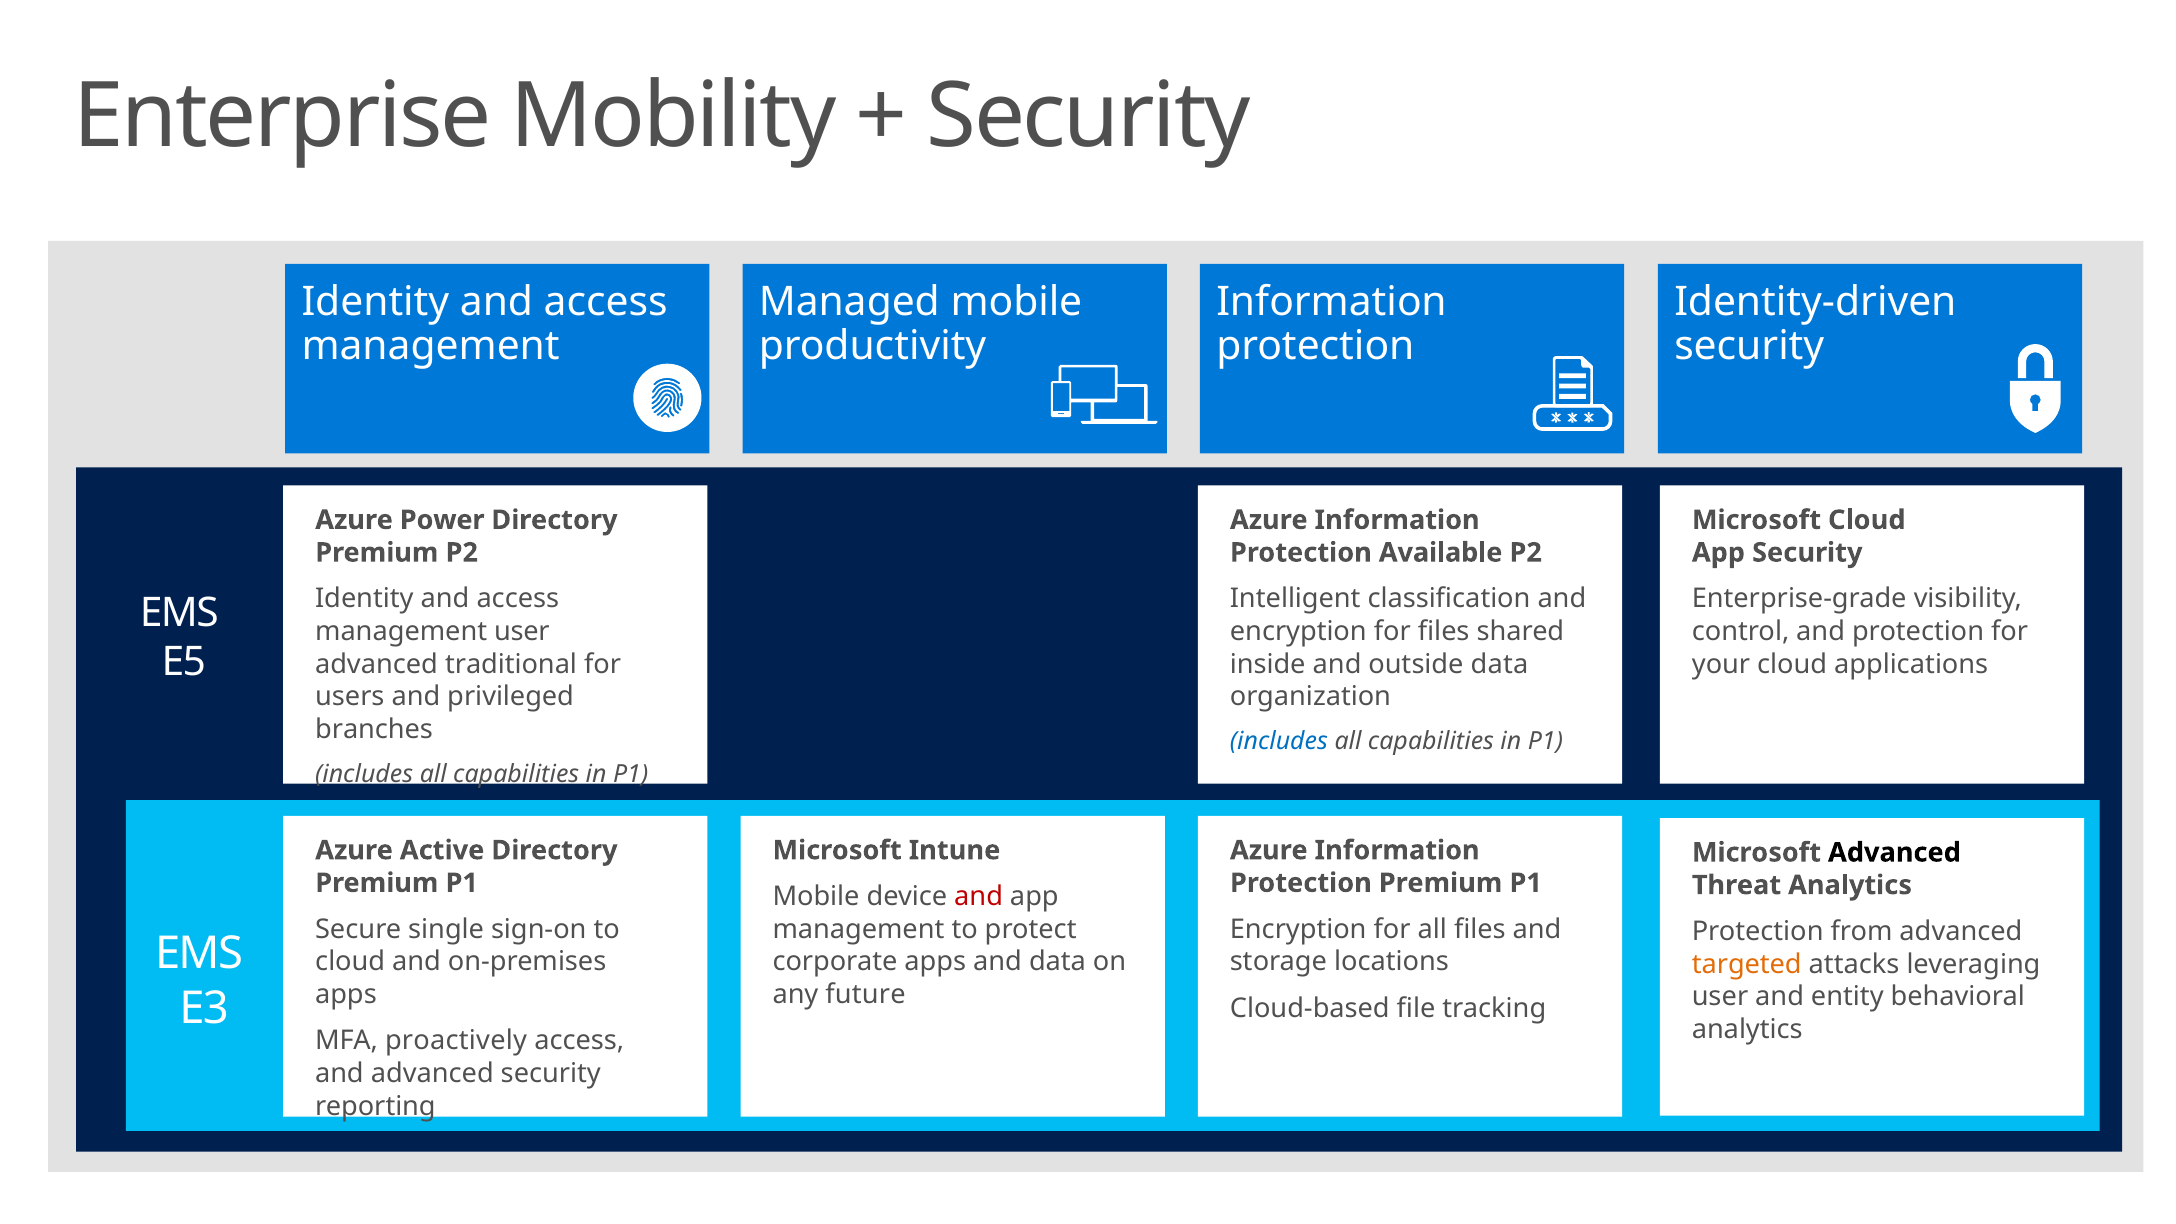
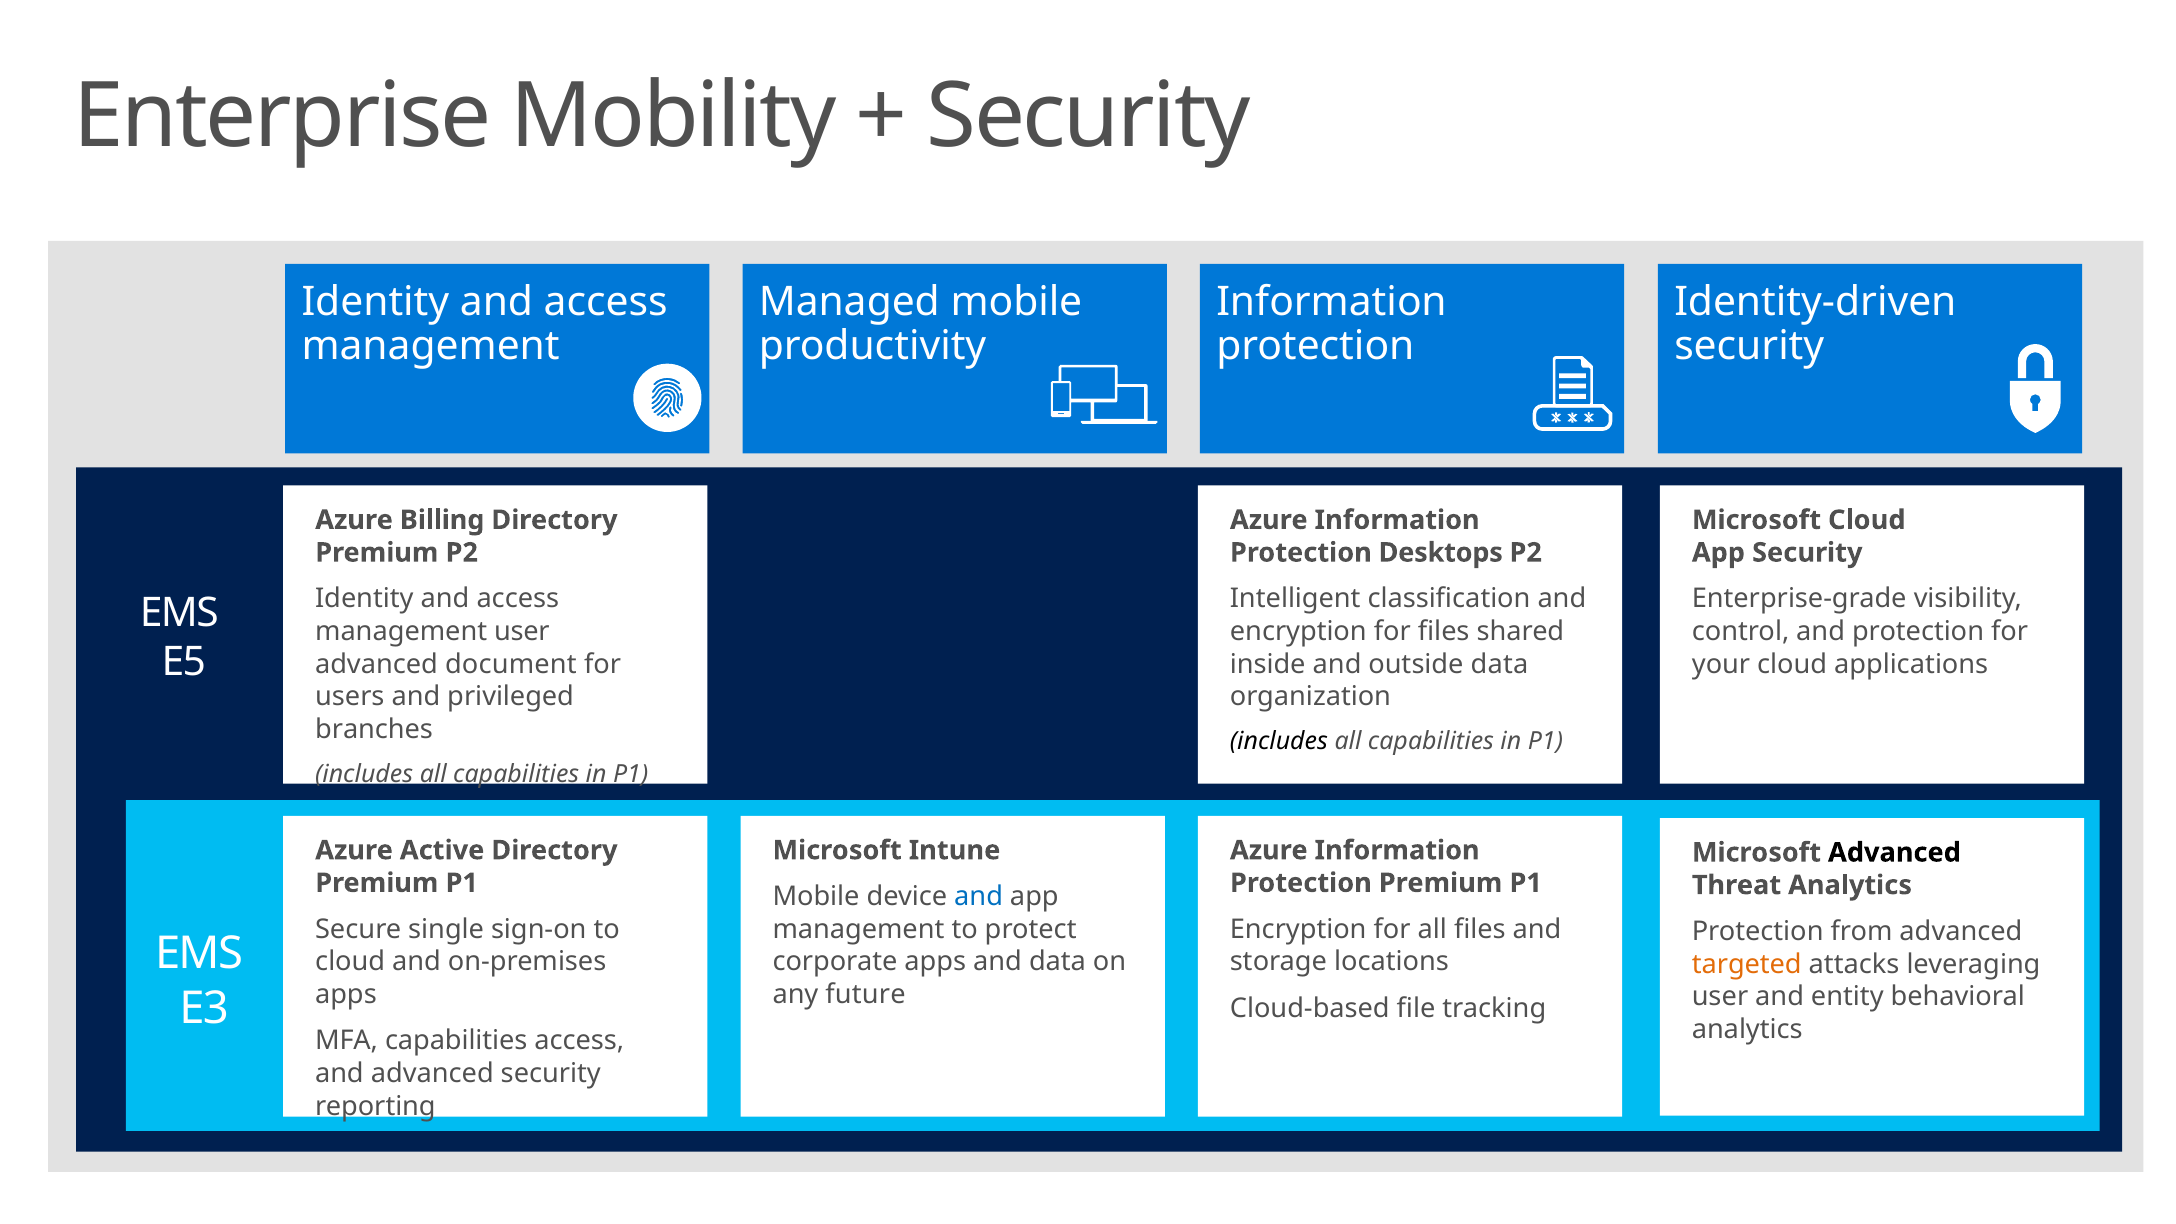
Power: Power -> Billing
Available: Available -> Desktops
traditional: traditional -> document
includes at (1279, 742) colour: blue -> black
and at (979, 897) colour: red -> blue
MFA proactively: proactively -> capabilities
